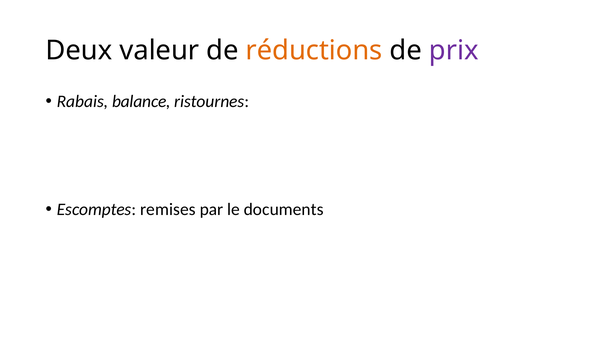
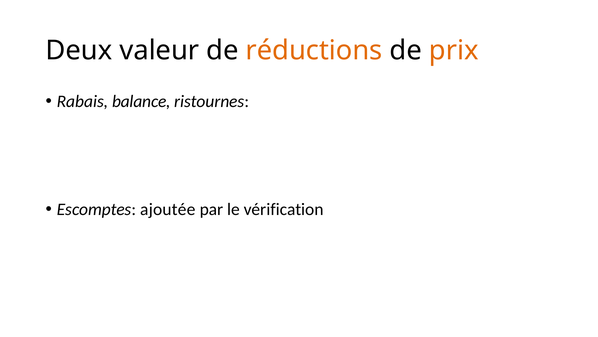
prix colour: purple -> orange
remises: remises -> ajoutée
documents: documents -> vérification
